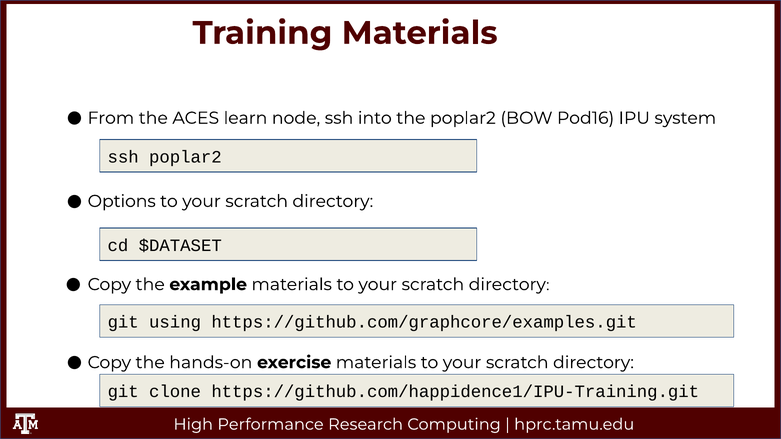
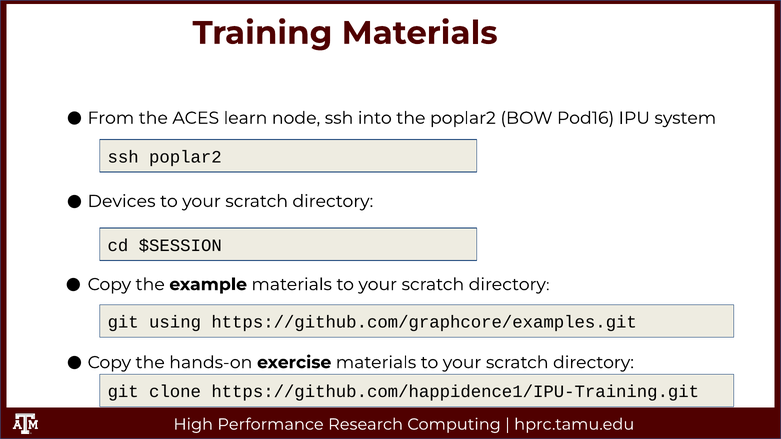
Options: Options -> Devices
$DATASET: $DATASET -> $SESSION
